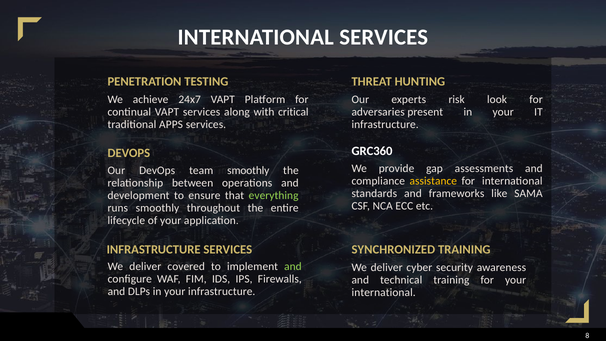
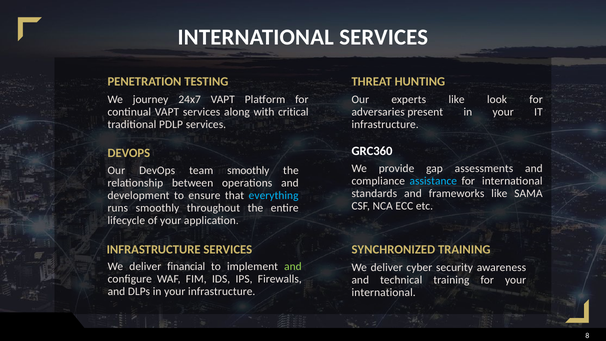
achieve: achieve -> journey
experts risk: risk -> like
APPS: APPS -> PDLP
assistance colour: yellow -> light blue
everything colour: light green -> light blue
covered: covered -> financial
